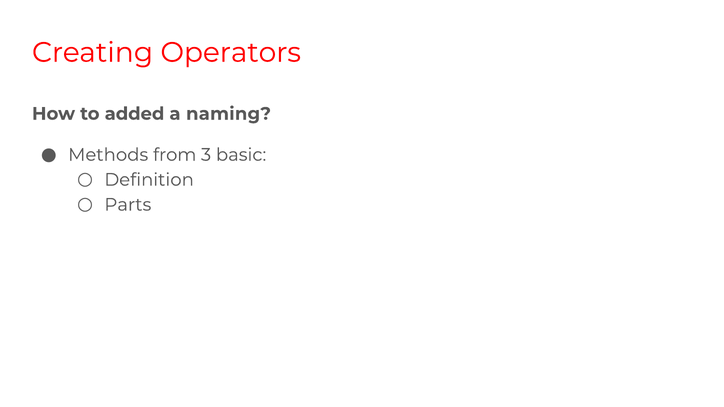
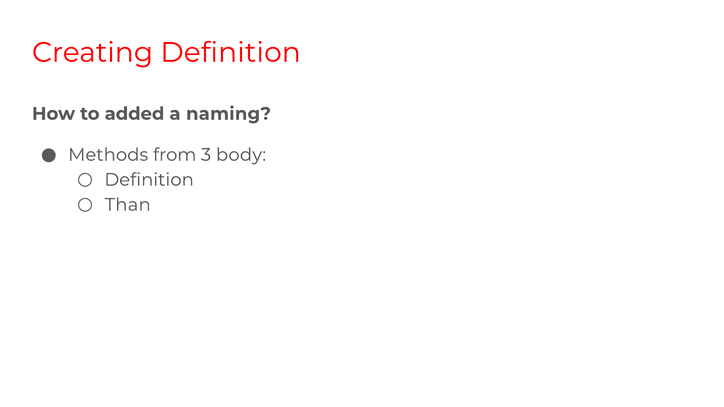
Creating Operators: Operators -> Definition
basic: basic -> body
Parts: Parts -> Than
